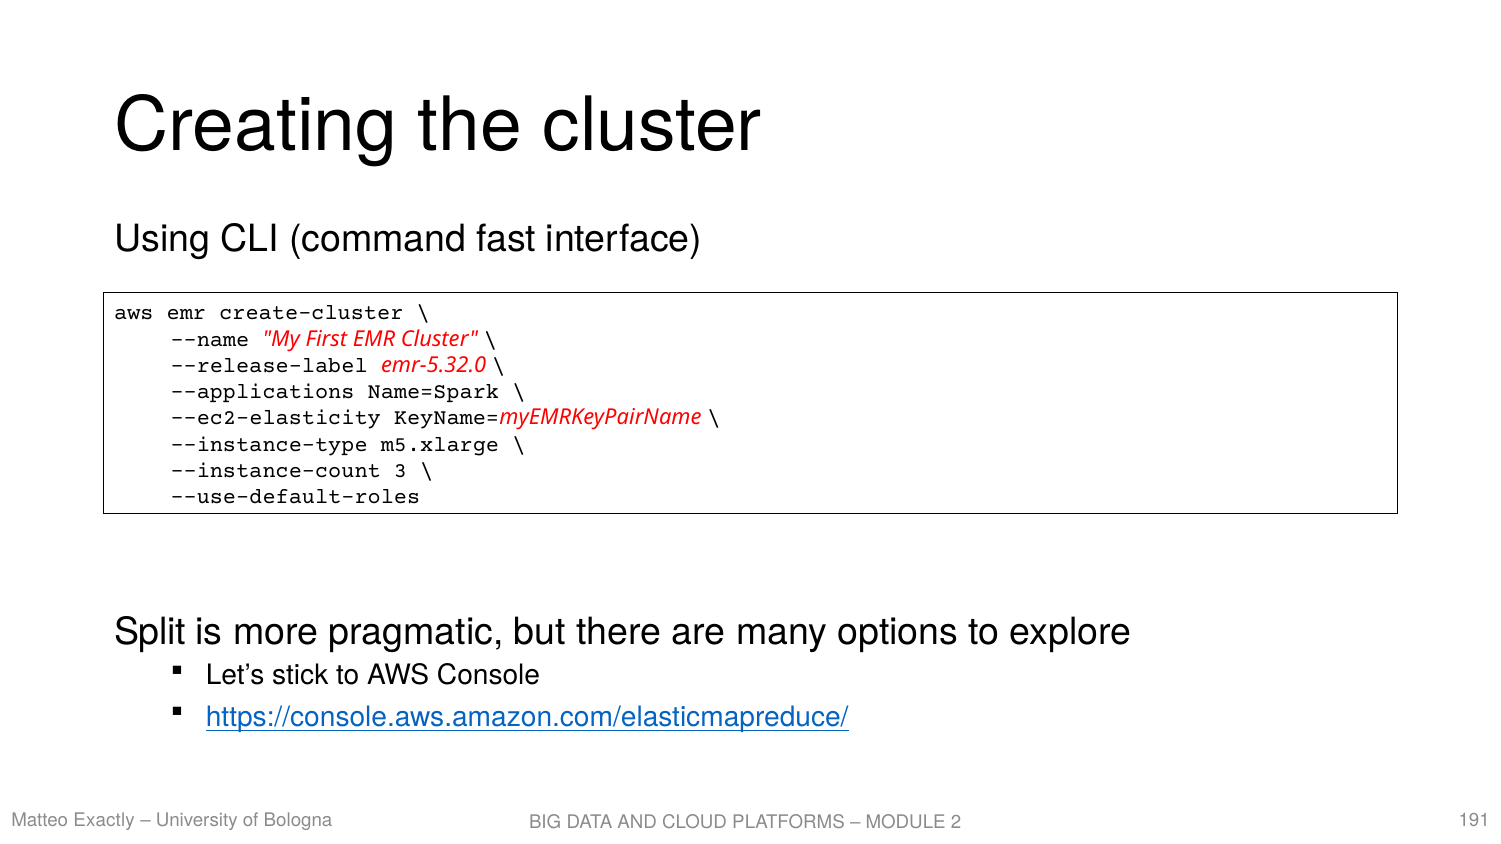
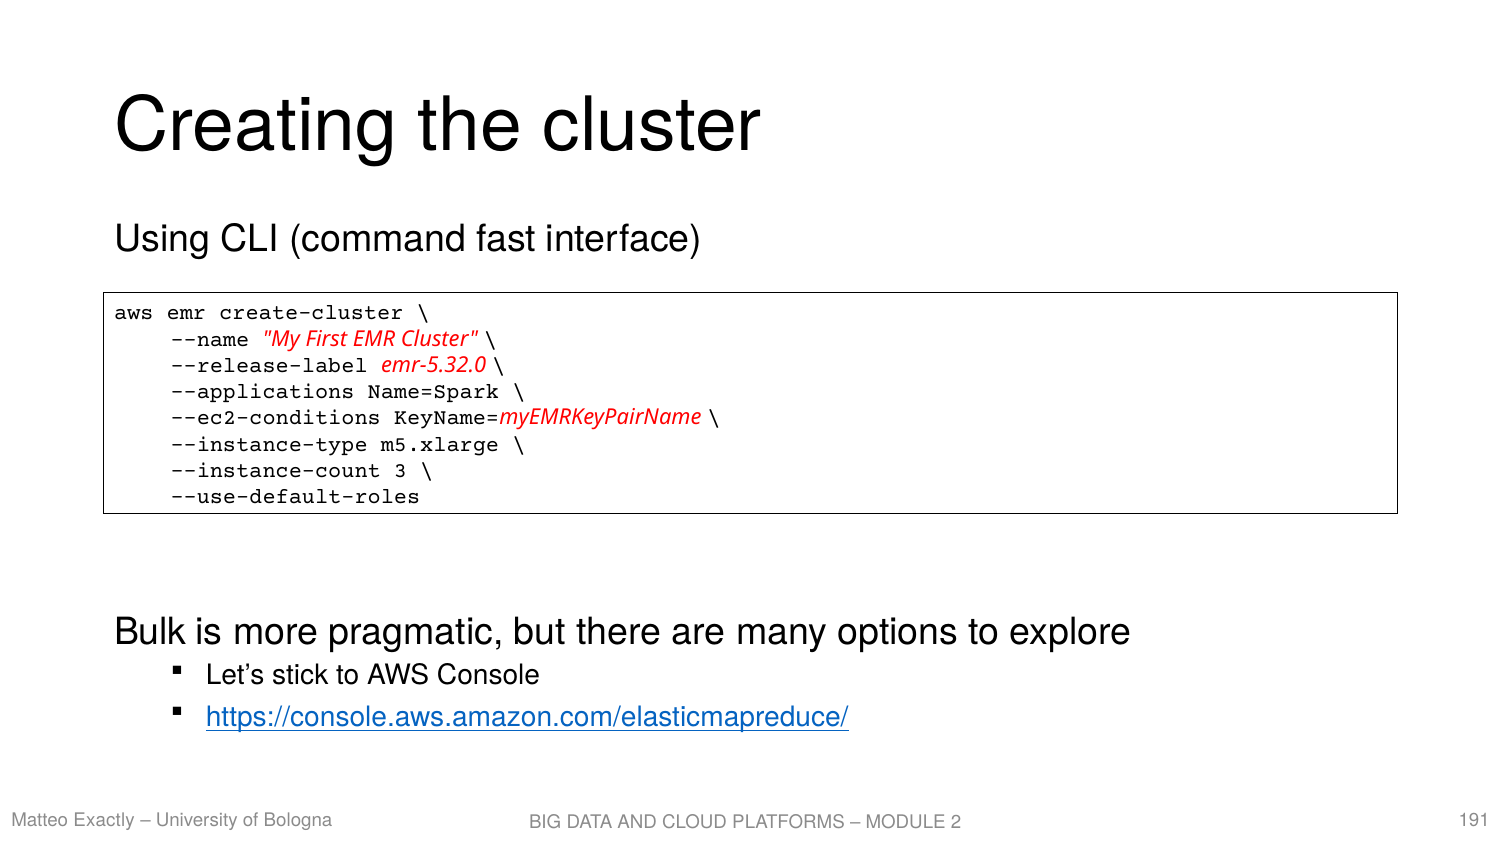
--ec2-elasticity: --ec2-elasticity -> --ec2-conditions
Split: Split -> Bulk
